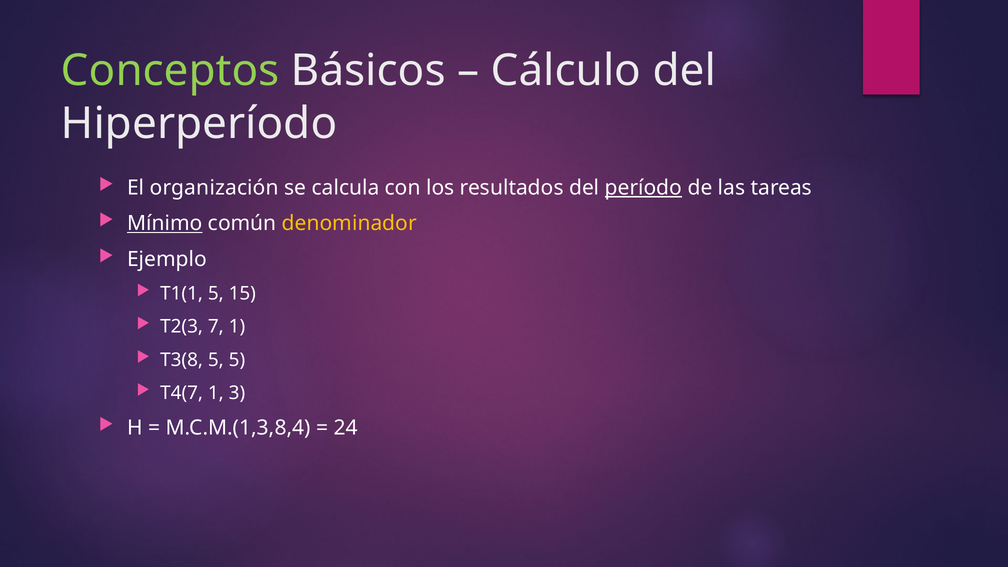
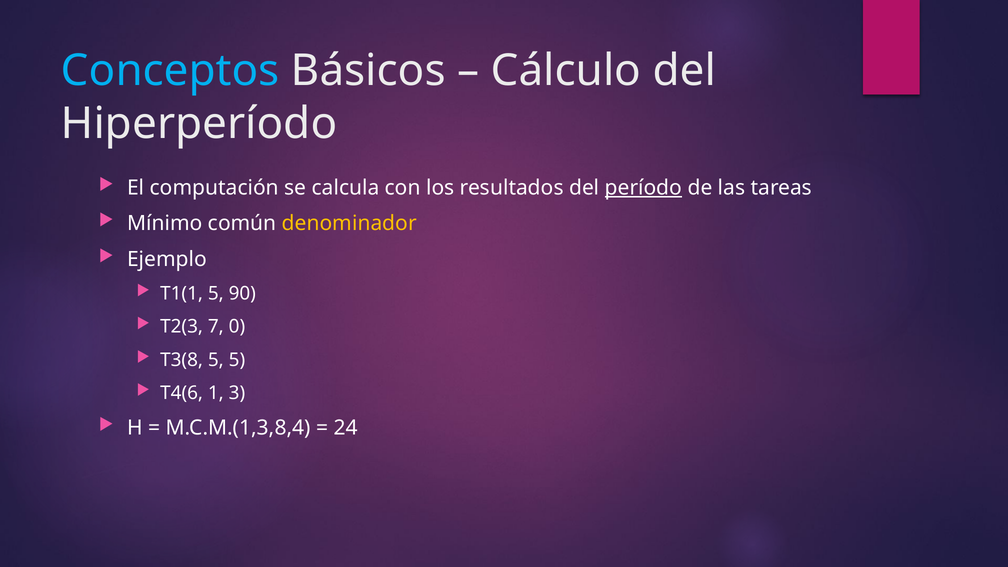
Conceptos colour: light green -> light blue
organización: organización -> computación
Mínimo underline: present -> none
15: 15 -> 90
7 1: 1 -> 0
T4(7: T4(7 -> T4(6
